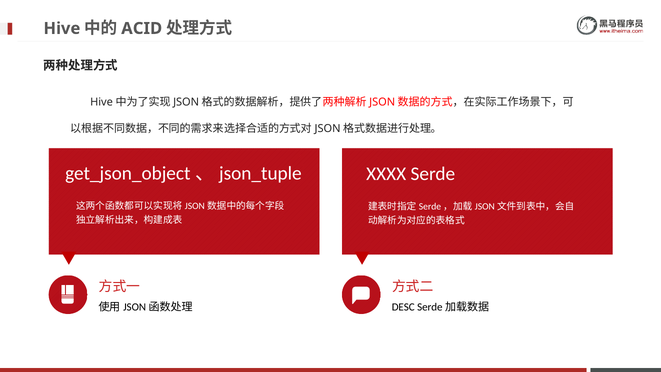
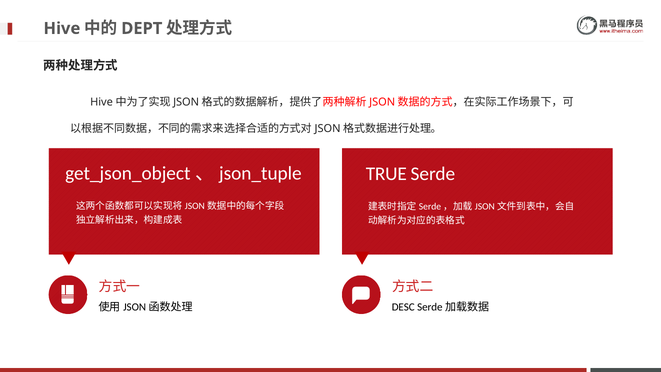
ACID: ACID -> DEPT
XXXX: XXXX -> TRUE
